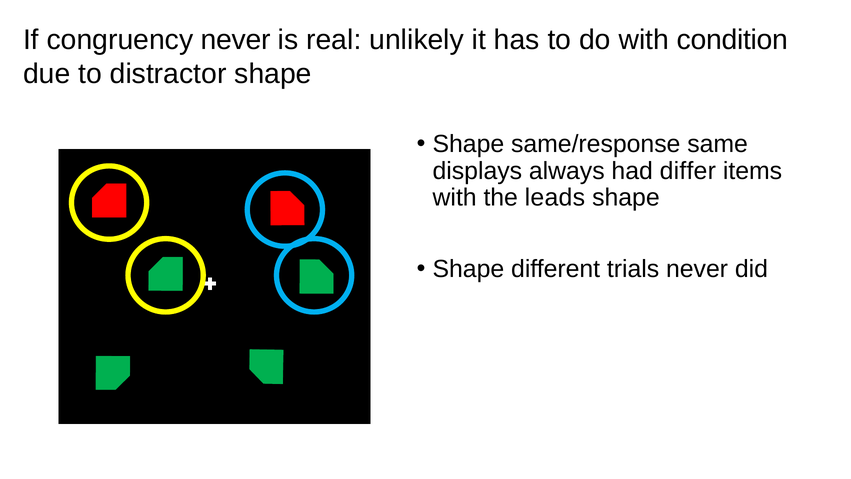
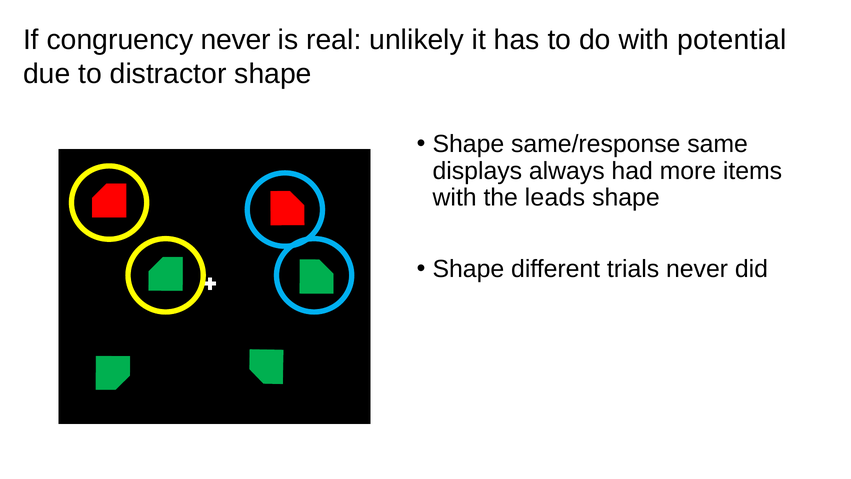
condition: condition -> potential
differ: differ -> more
